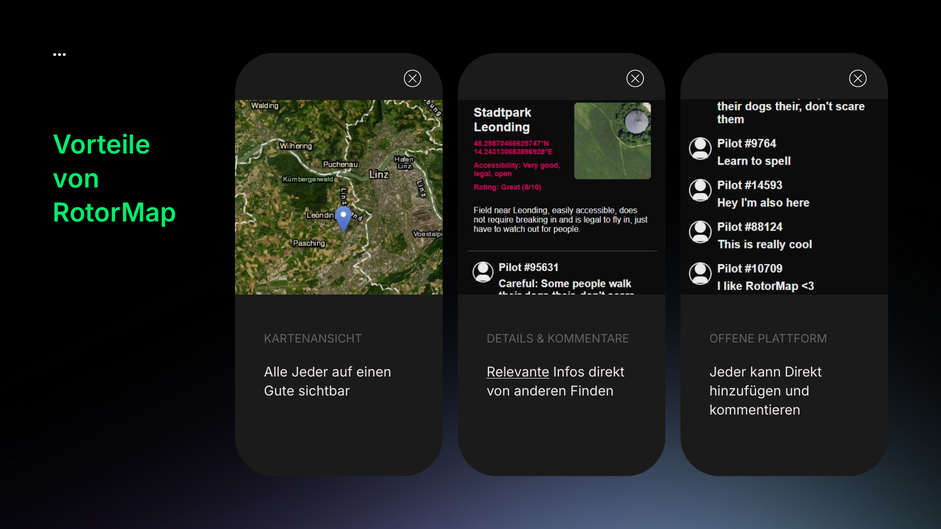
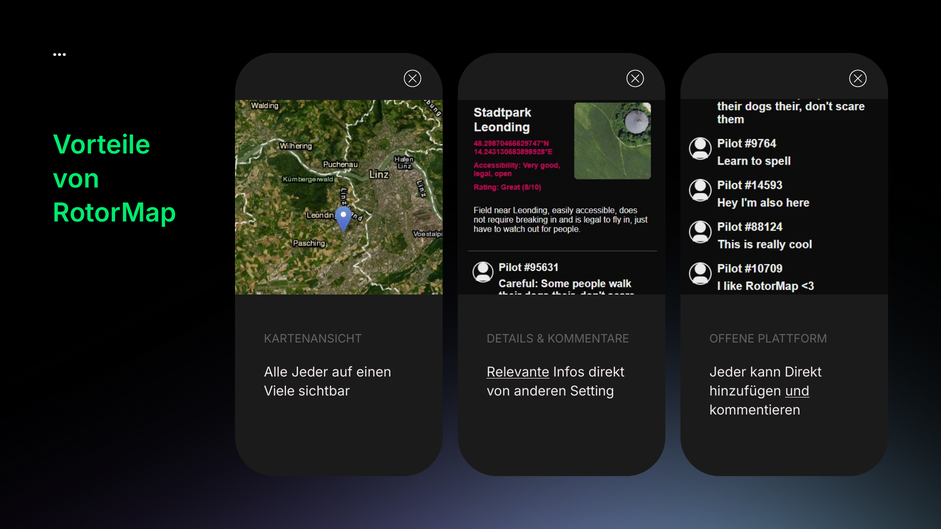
Gute: Gute -> Viele
Finden: Finden -> Setting
und underline: none -> present
